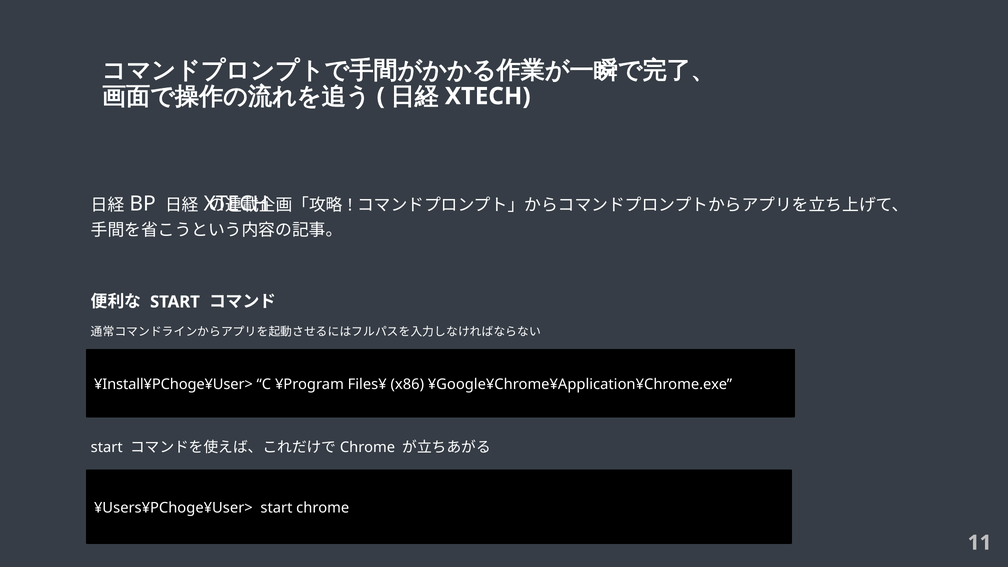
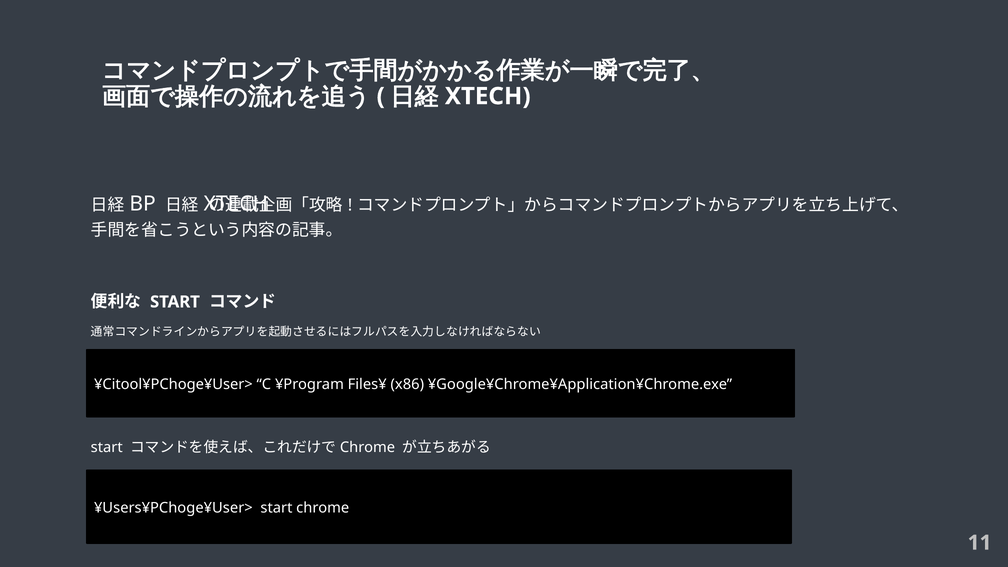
¥Install¥PChoge¥User>: ¥Install¥PChoge¥User> -> ¥Citool¥PChoge¥User>
